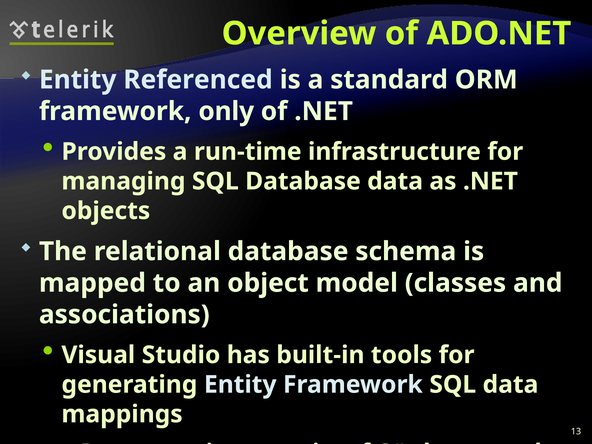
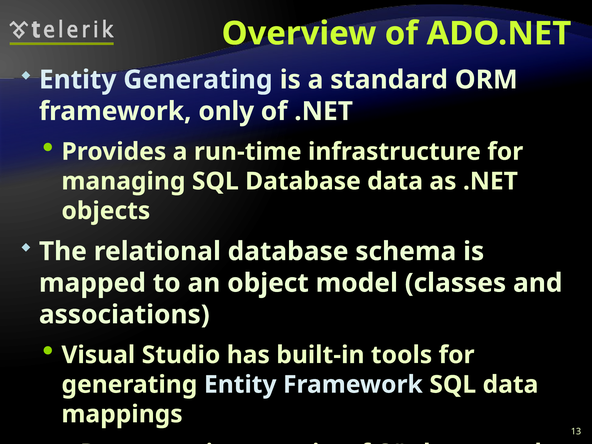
Entity Referenced: Referenced -> Generating
